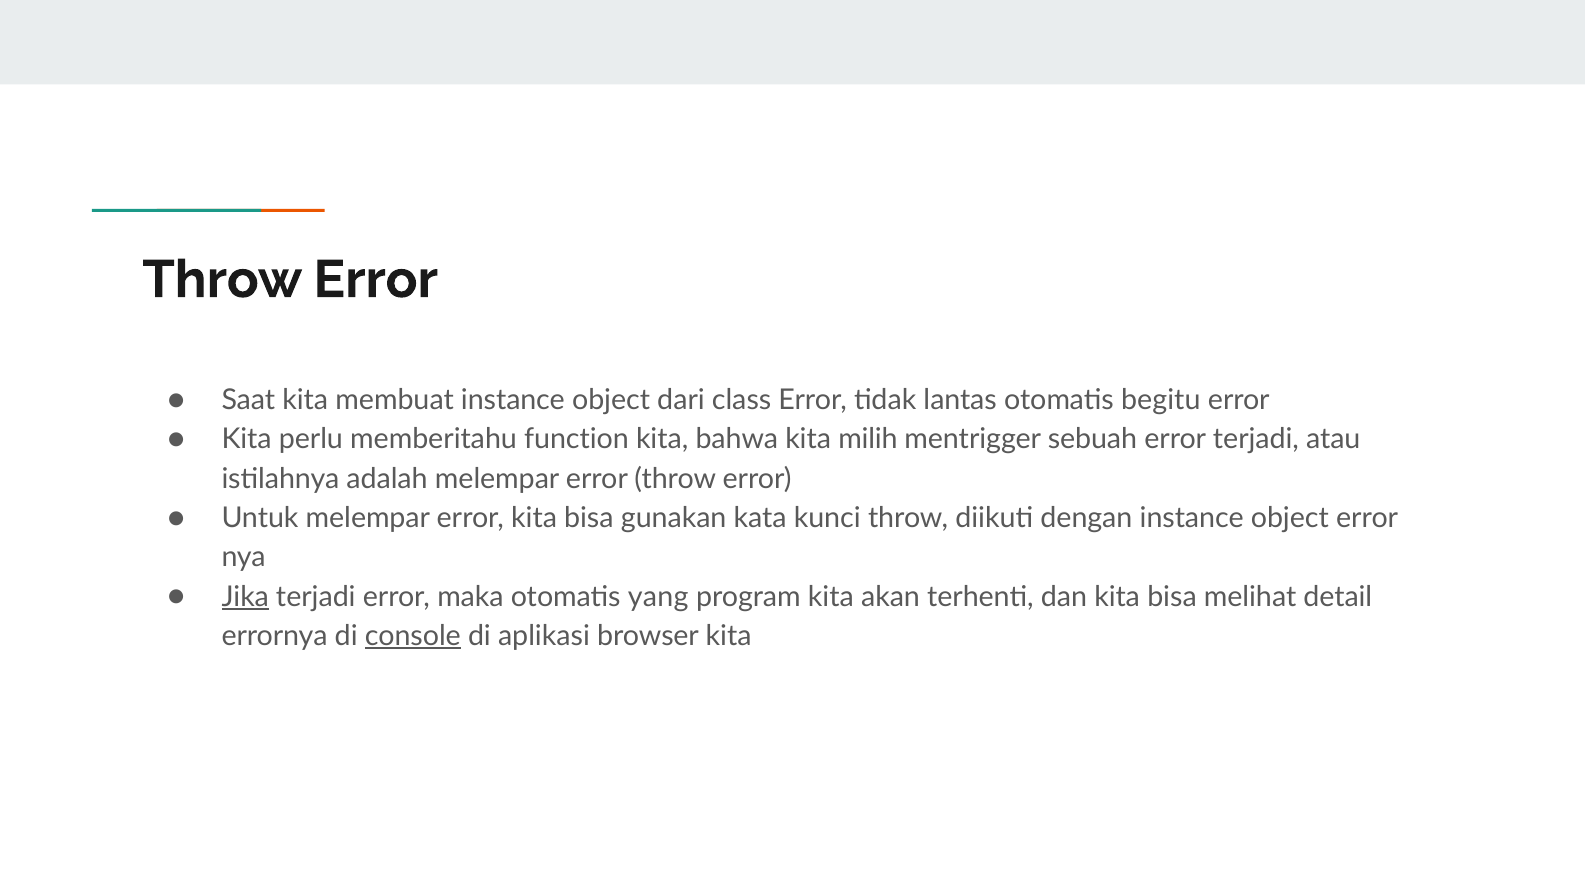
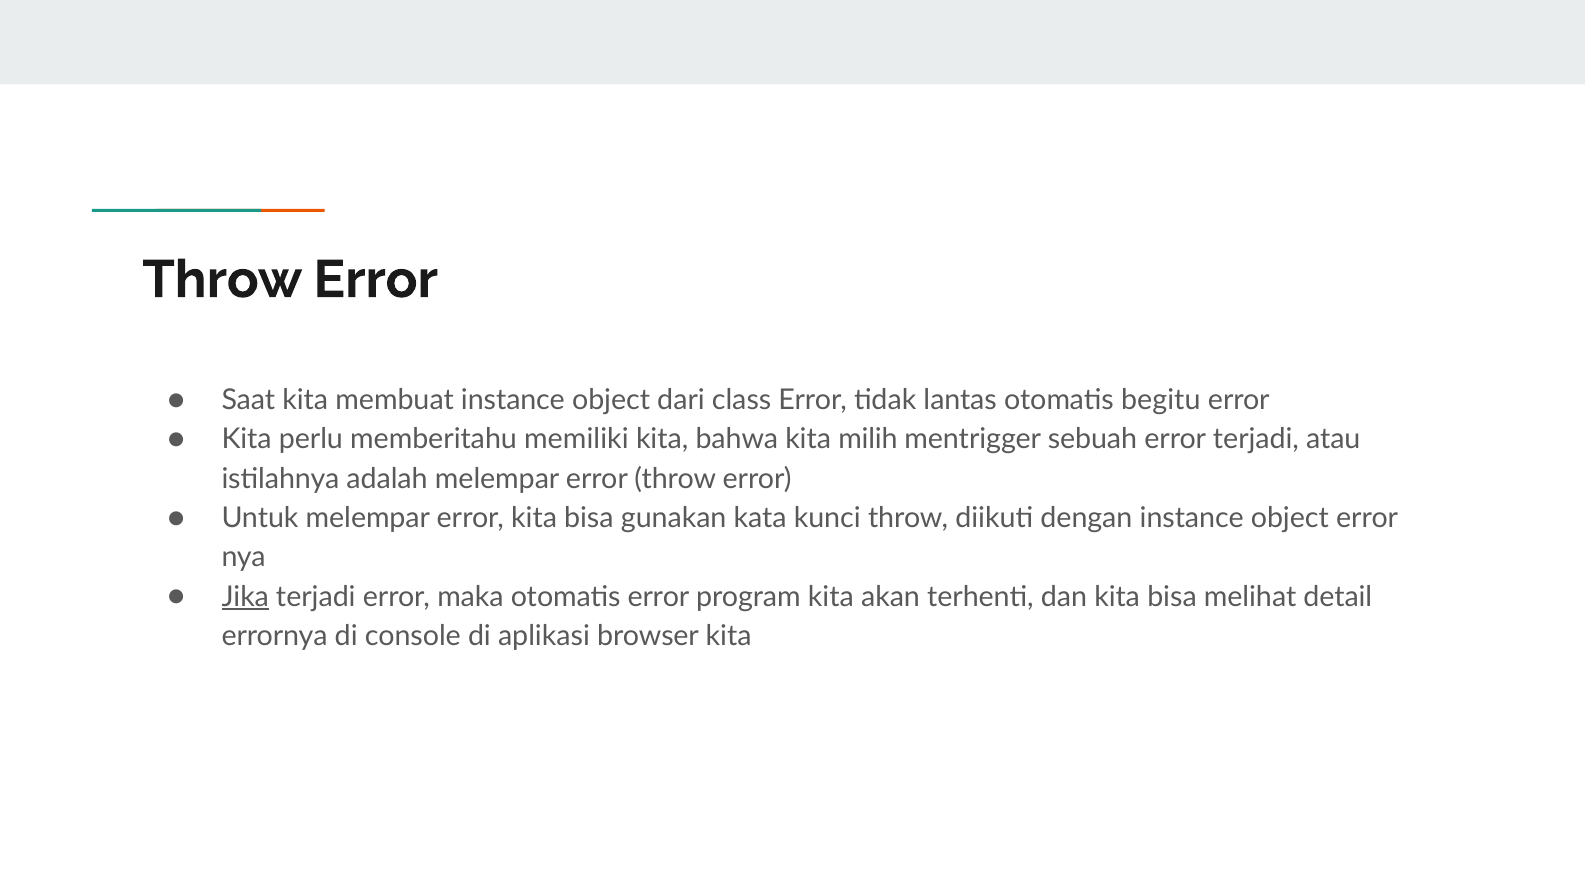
function: function -> memiliki
otomatis yang: yang -> error
console underline: present -> none
